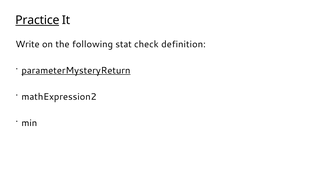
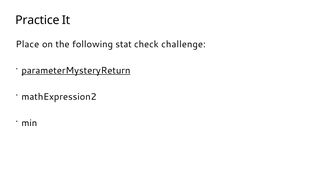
Practice underline: present -> none
Write: Write -> Place
definition: definition -> challenge
